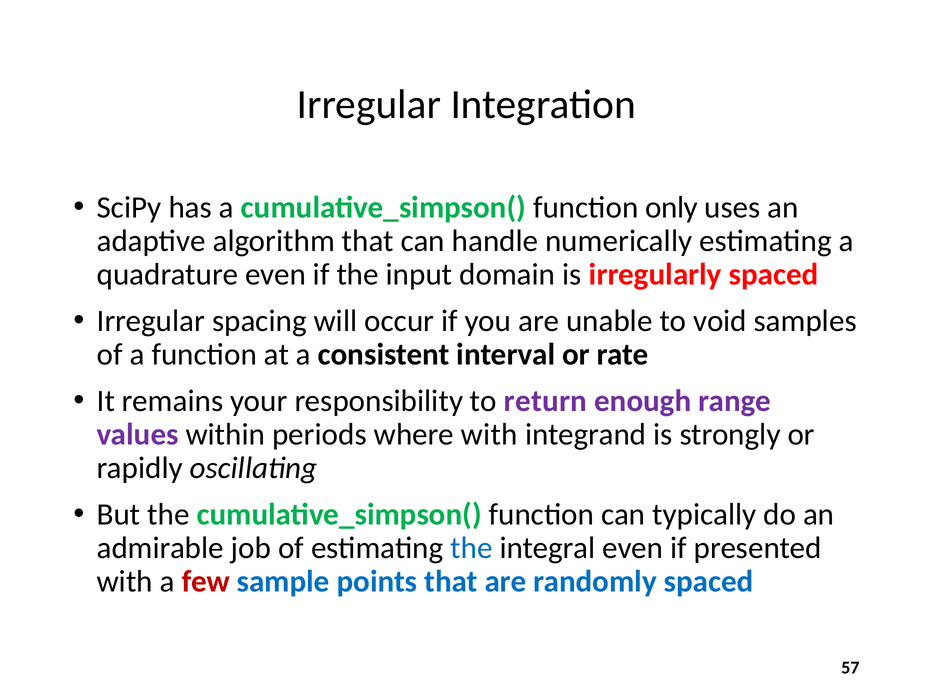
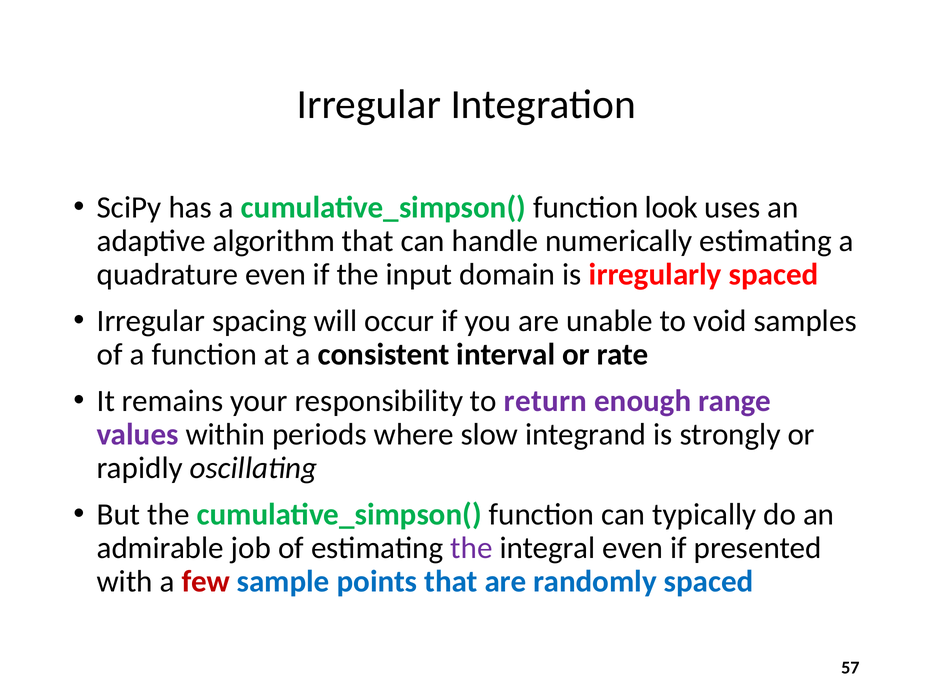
only: only -> look
where with: with -> slow
the at (471, 549) colour: blue -> purple
